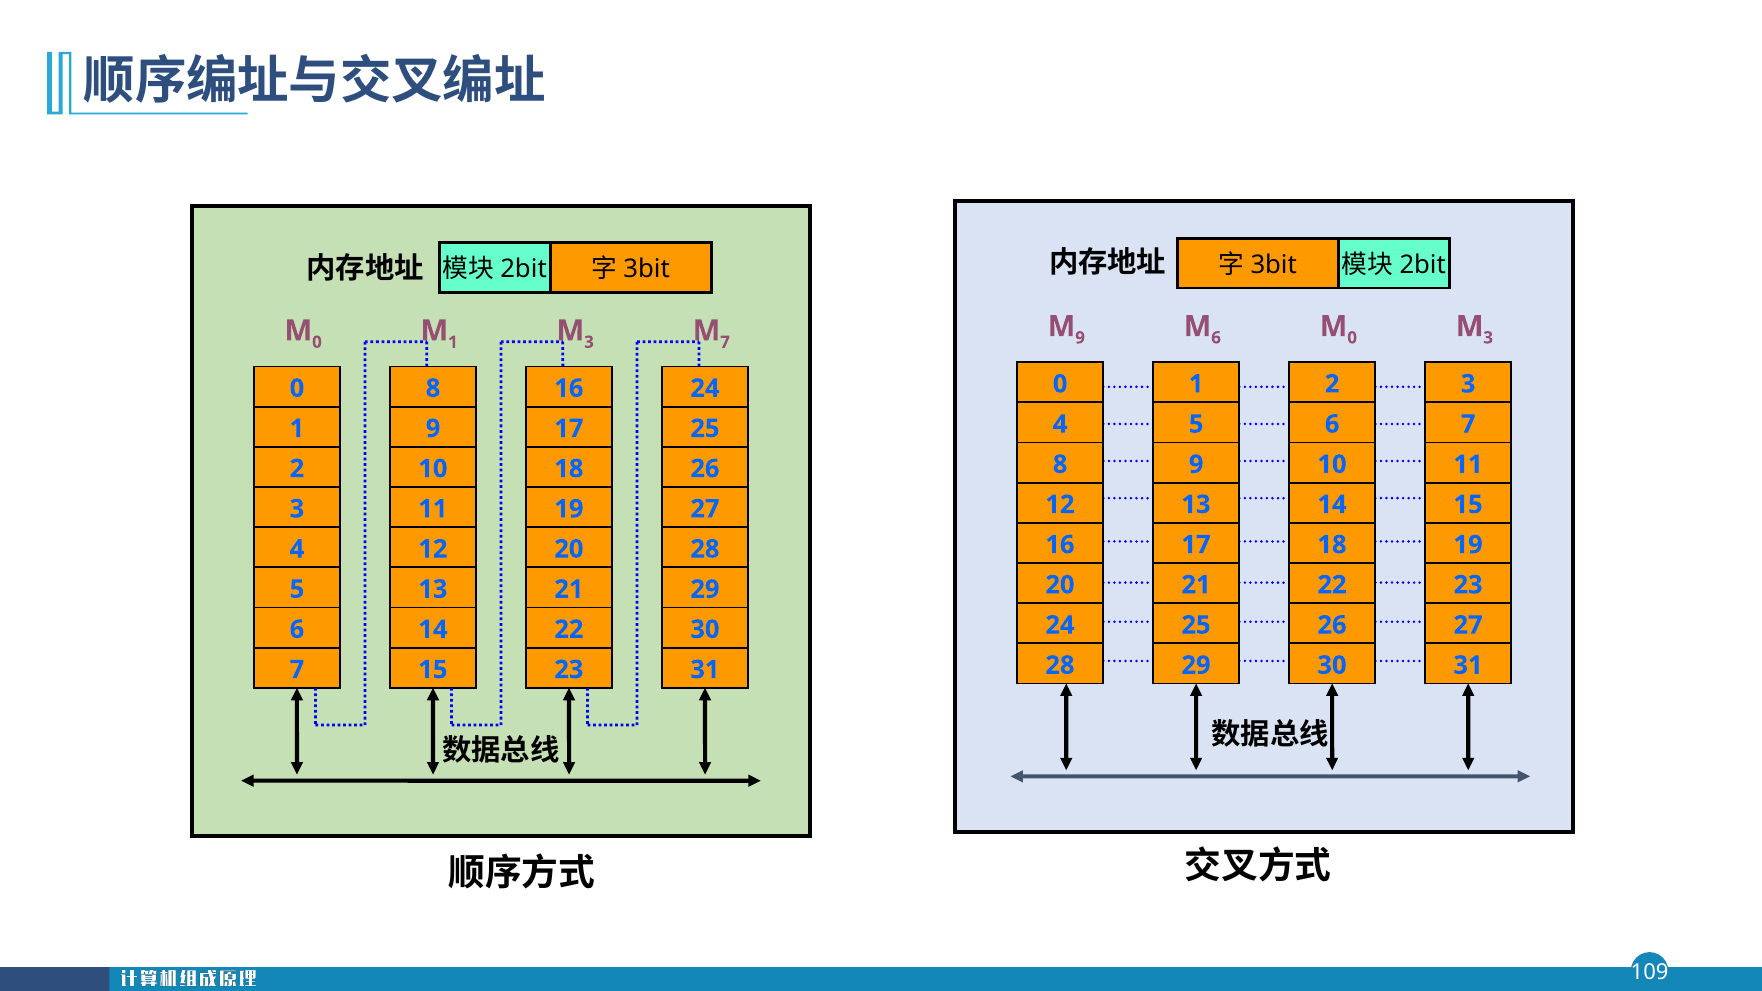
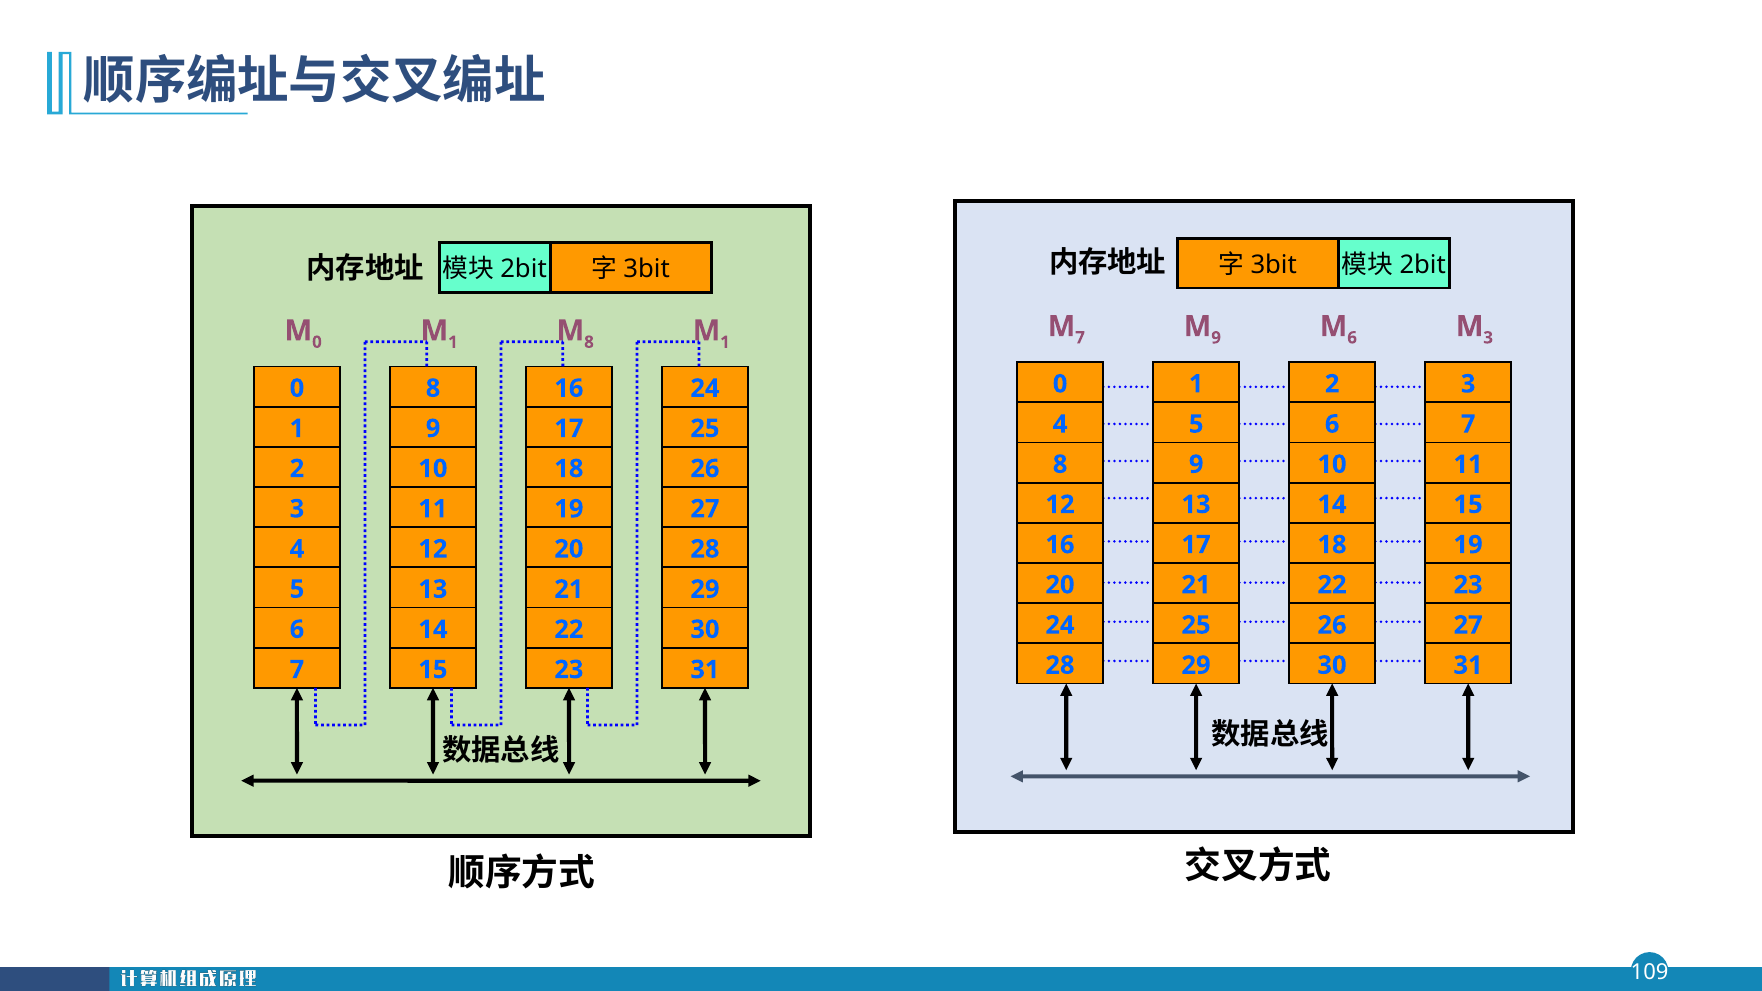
9 at (1080, 338): 9 -> 7
6 at (1216, 338): 6 -> 9
0 at (1352, 338): 0 -> 6
3 at (589, 342): 3 -> 8
7 at (725, 342): 7 -> 1
